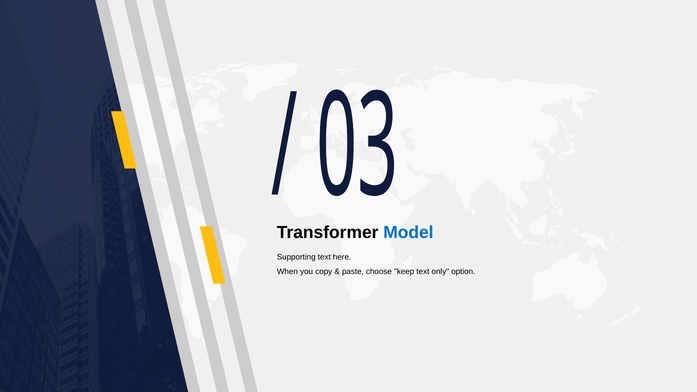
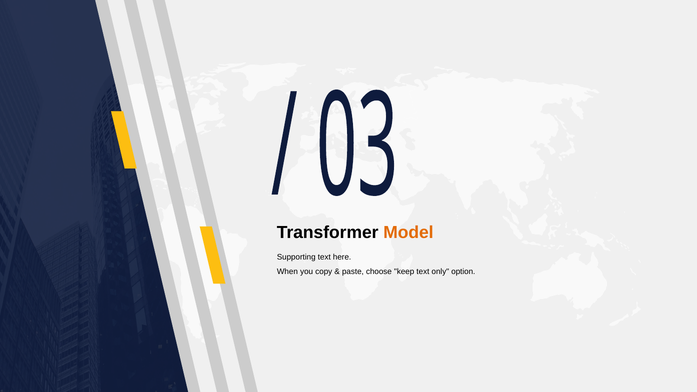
Model colour: blue -> orange
